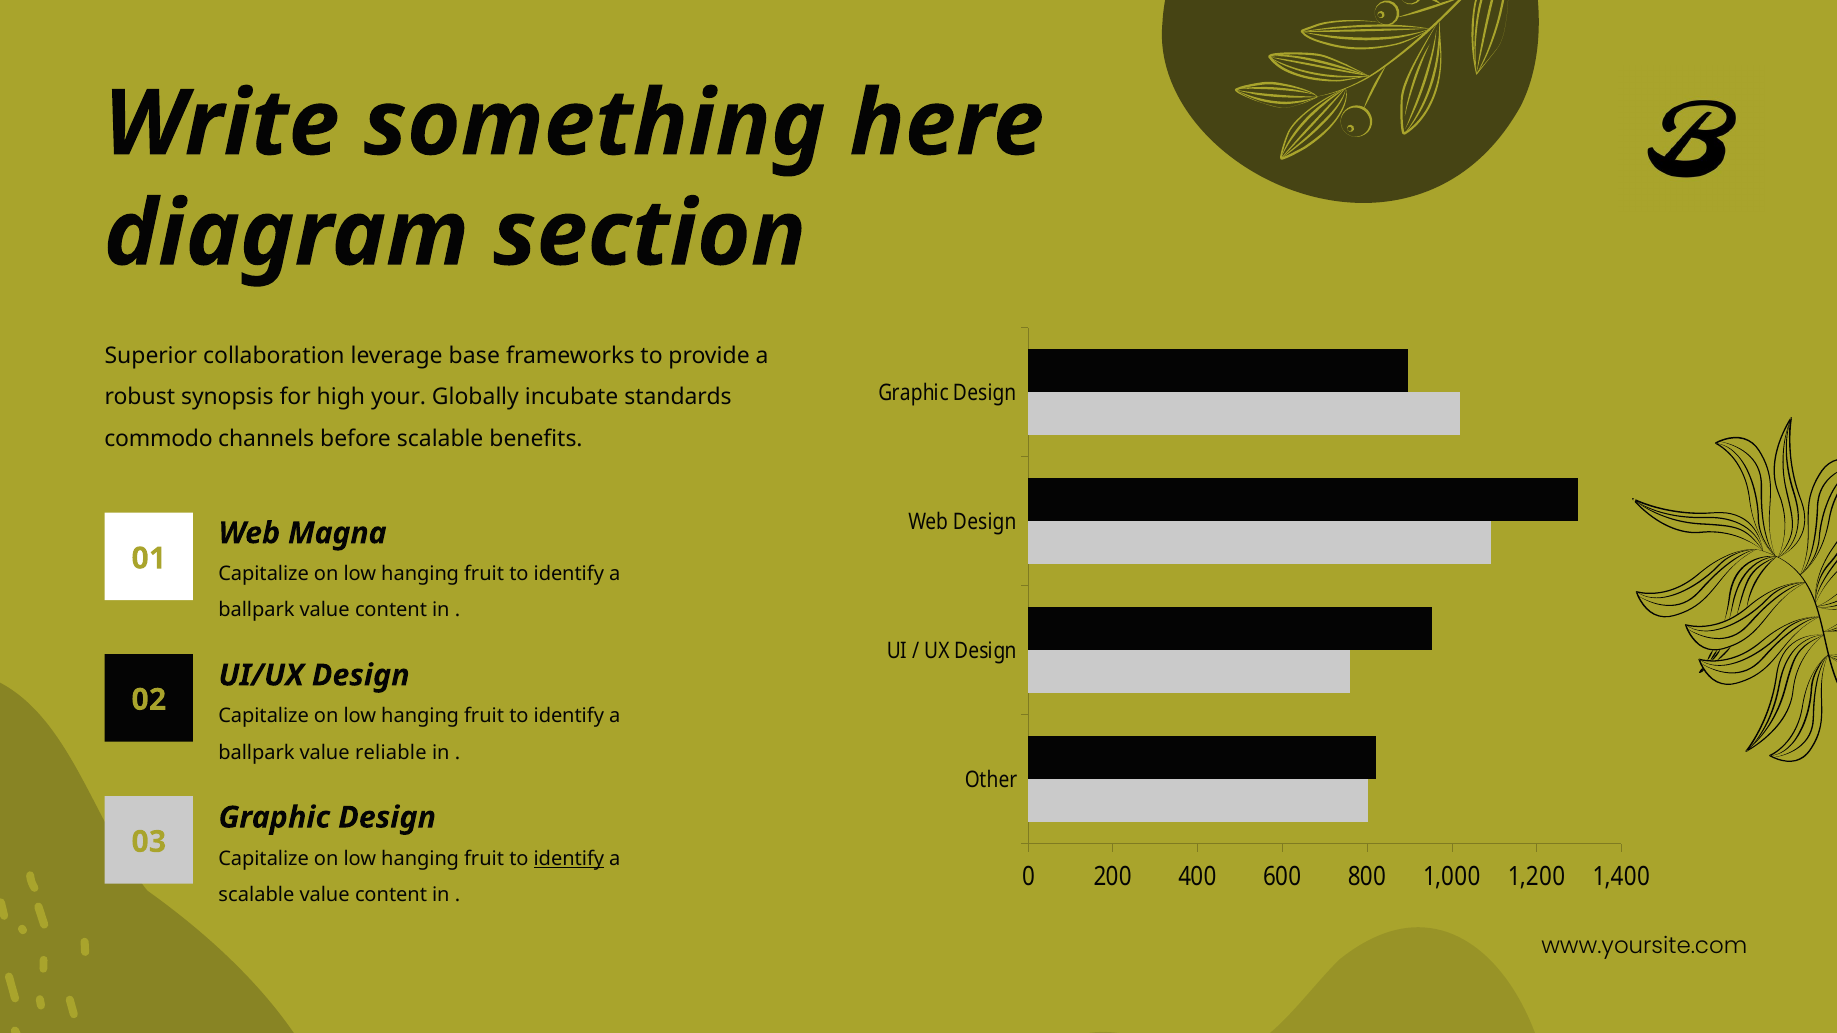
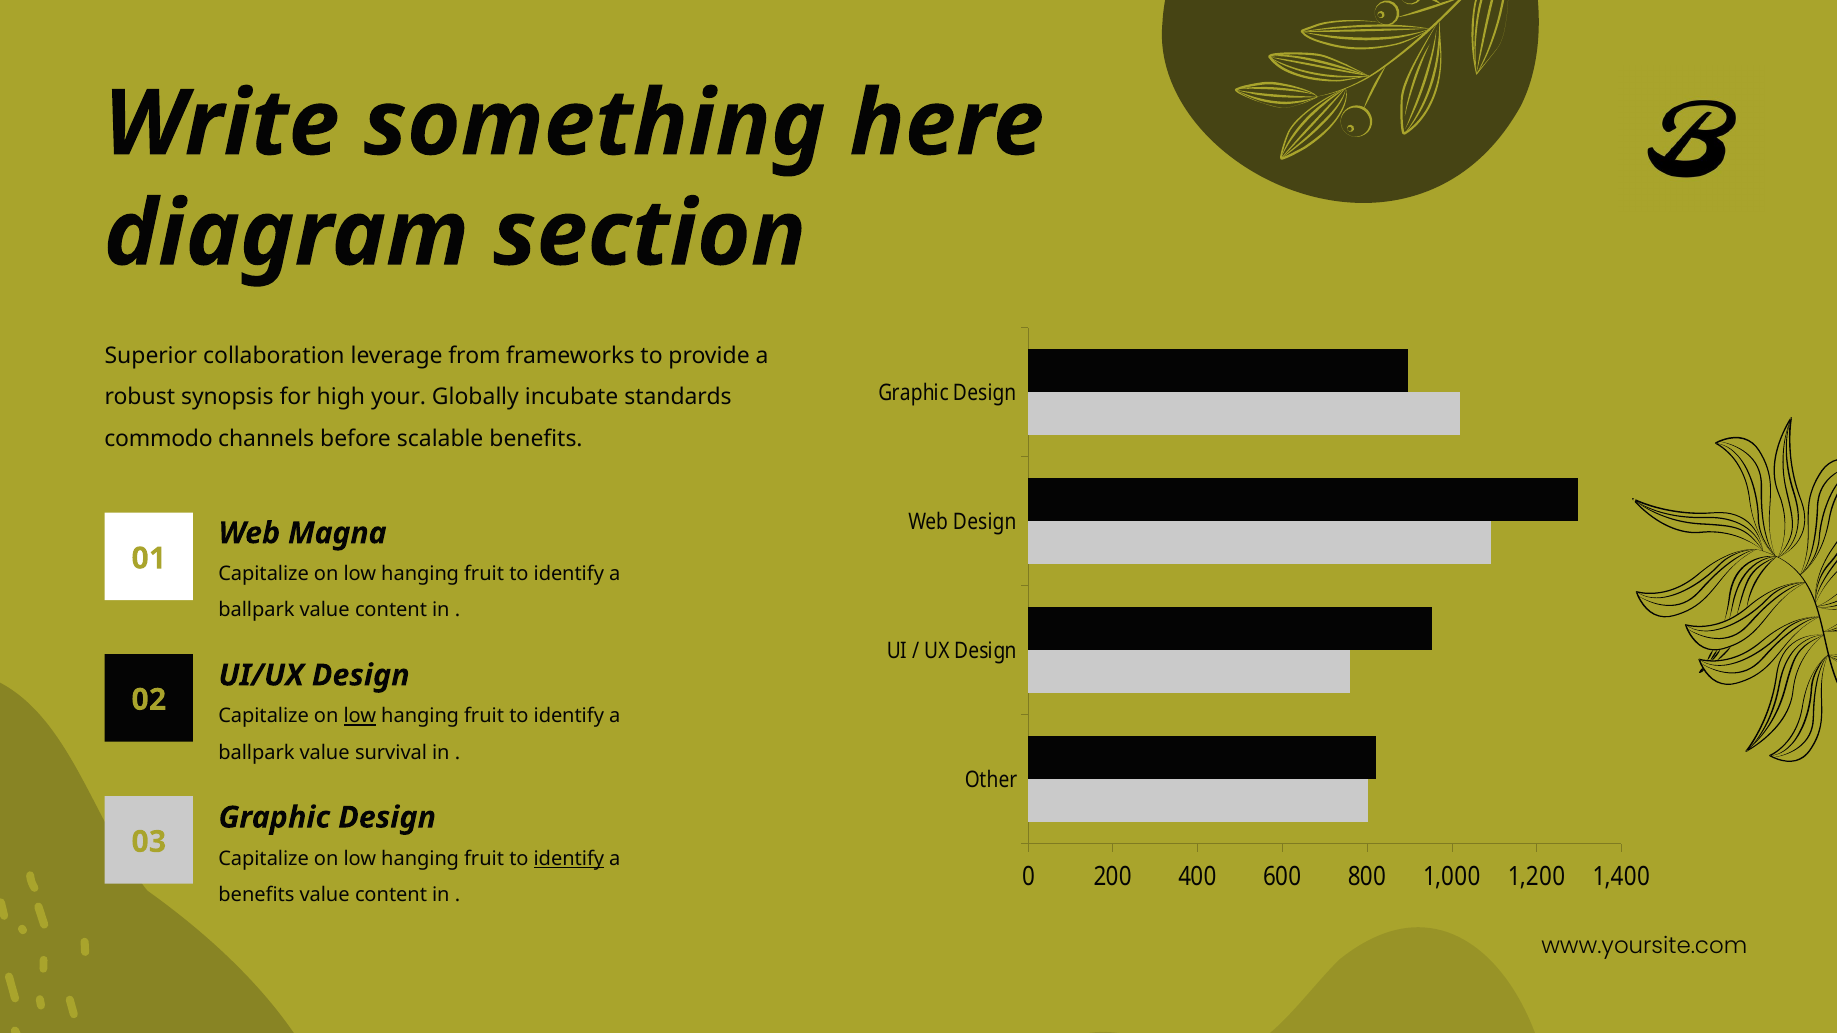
base: base -> from
low at (360, 717) underline: none -> present
reliable: reliable -> survival
scalable at (256, 895): scalable -> benefits
